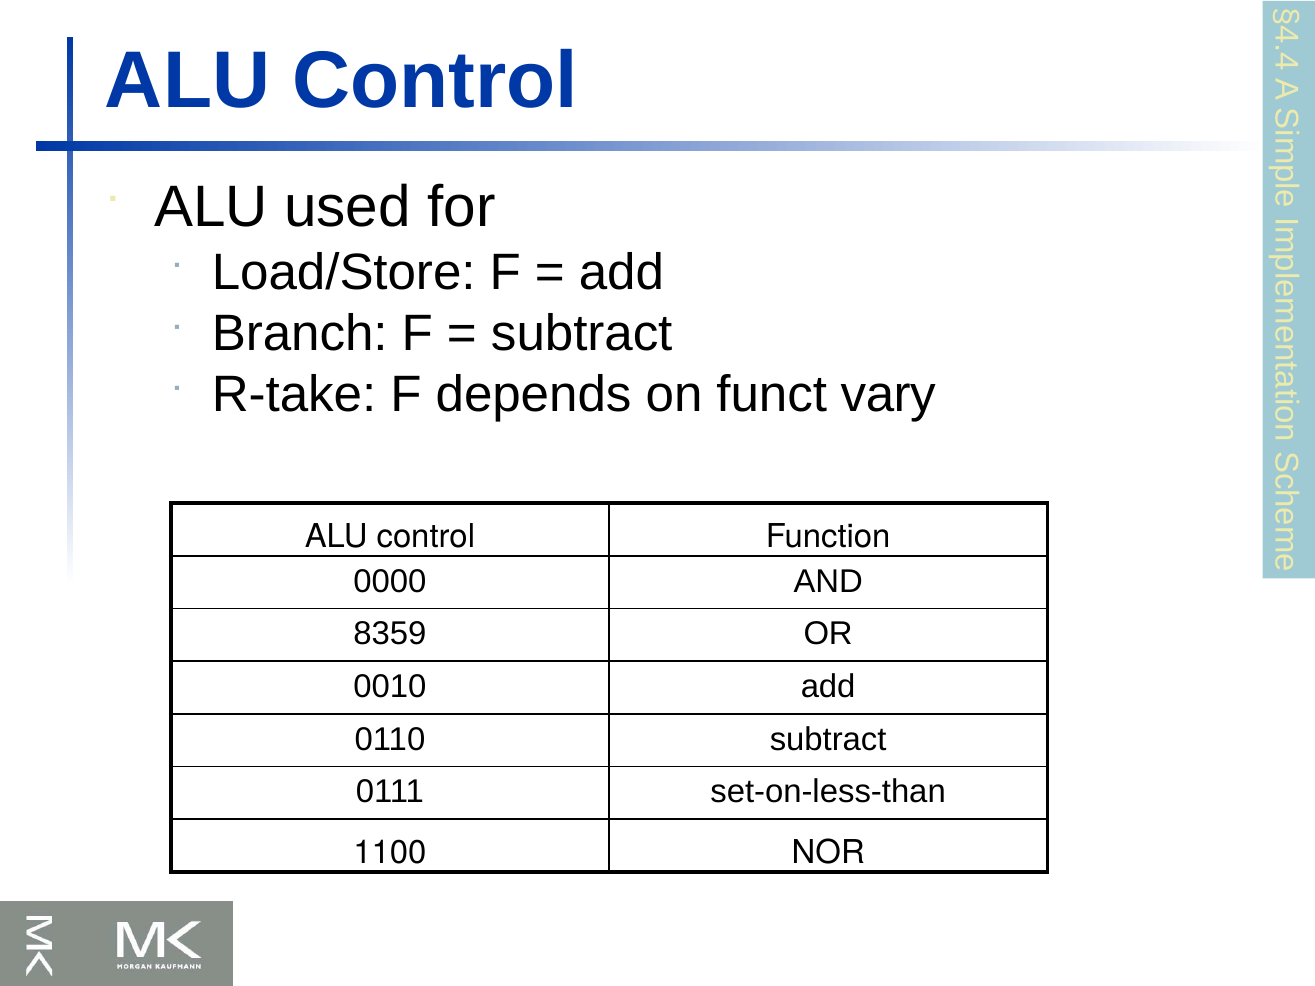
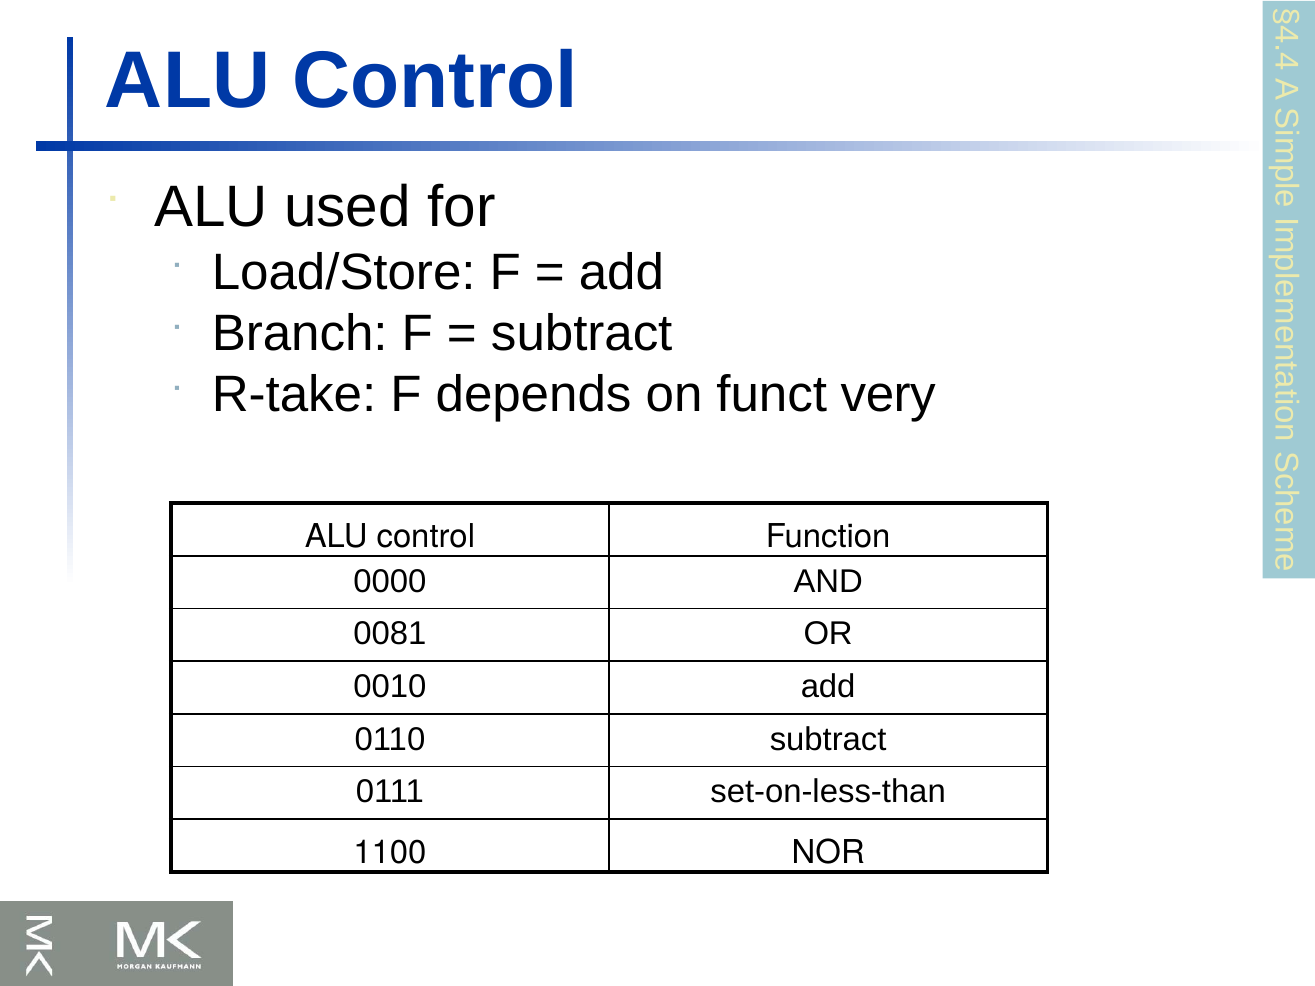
vary: vary -> very
8359: 8359 -> 0081
